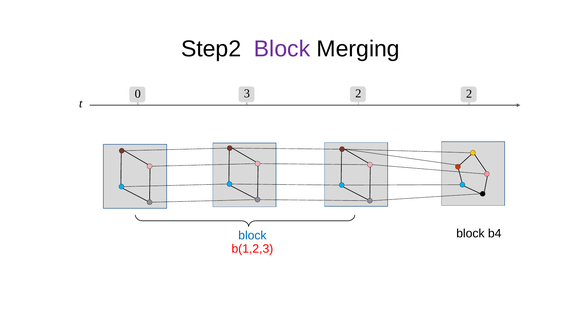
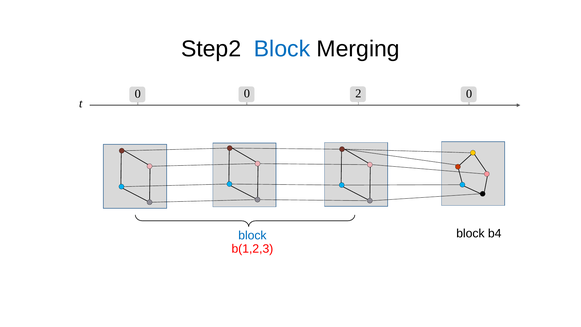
Block at (282, 49) colour: purple -> blue
0 3: 3 -> 0
2 2: 2 -> 0
